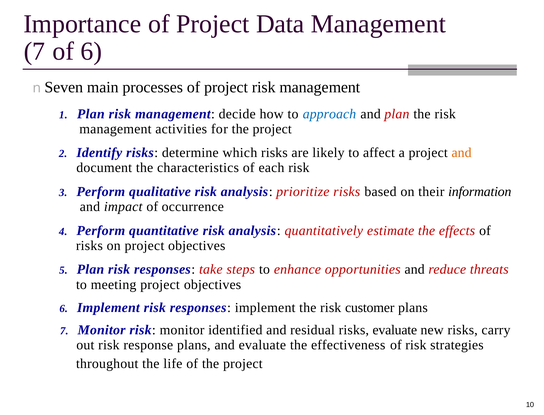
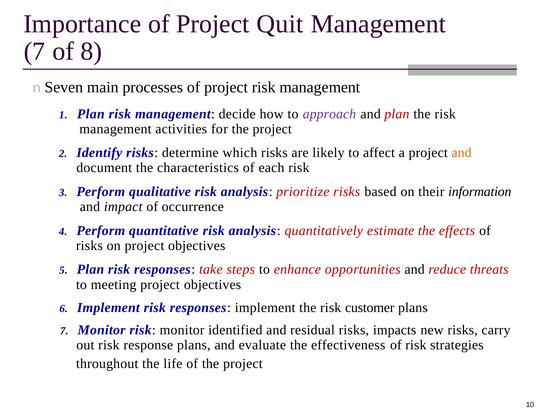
Data: Data -> Quit
of 6: 6 -> 8
approach colour: blue -> purple
risks evaluate: evaluate -> impacts
